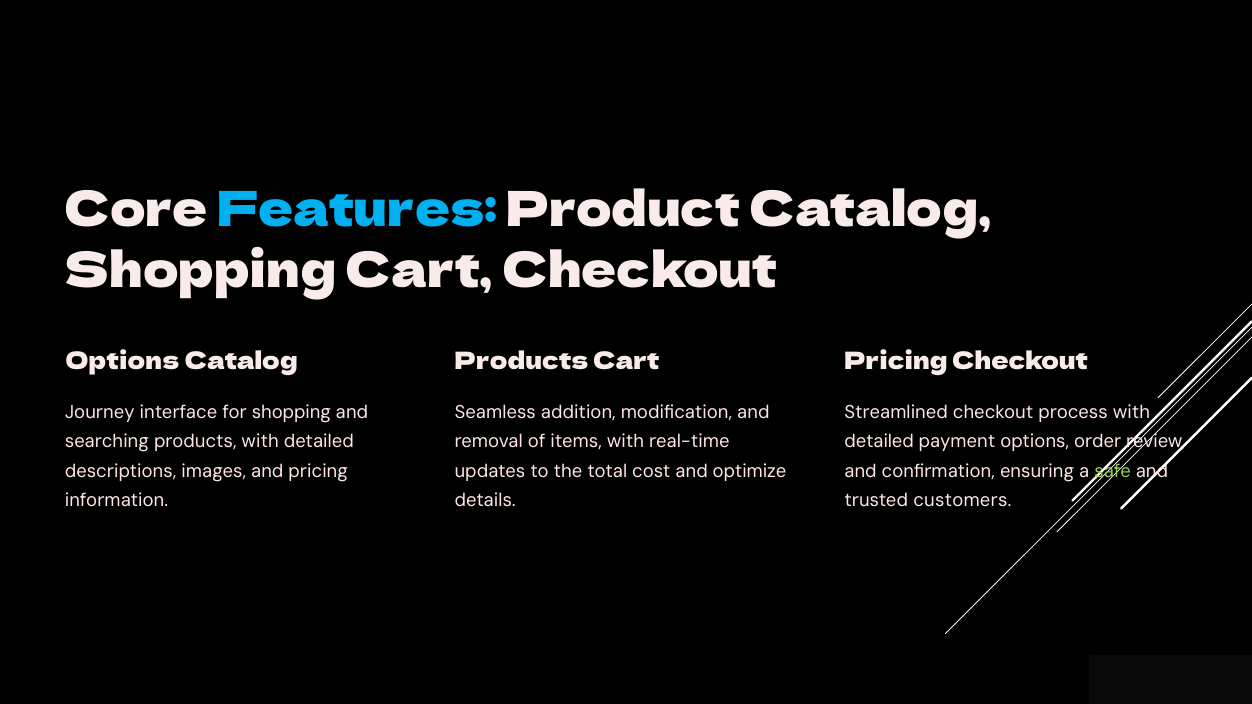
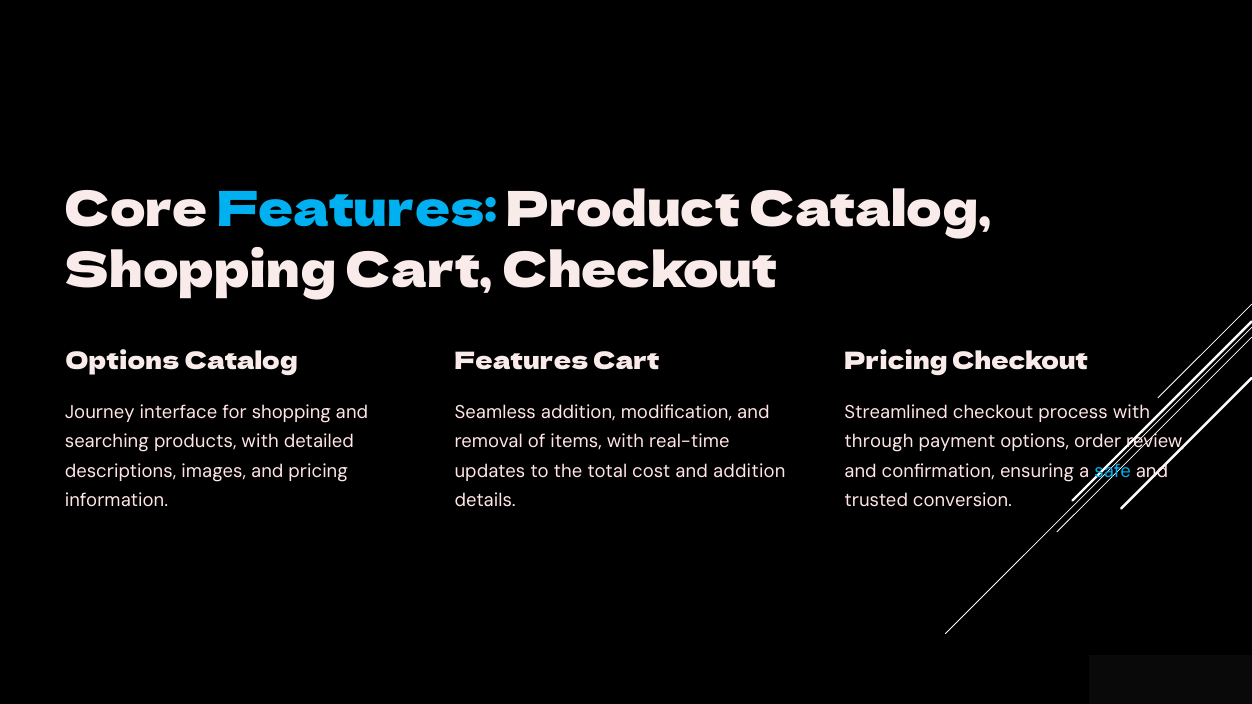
Products at (521, 362): Products -> Features
detailed at (879, 442): detailed -> through
and optimize: optimize -> addition
safe colour: light green -> light blue
customers: customers -> conversion
